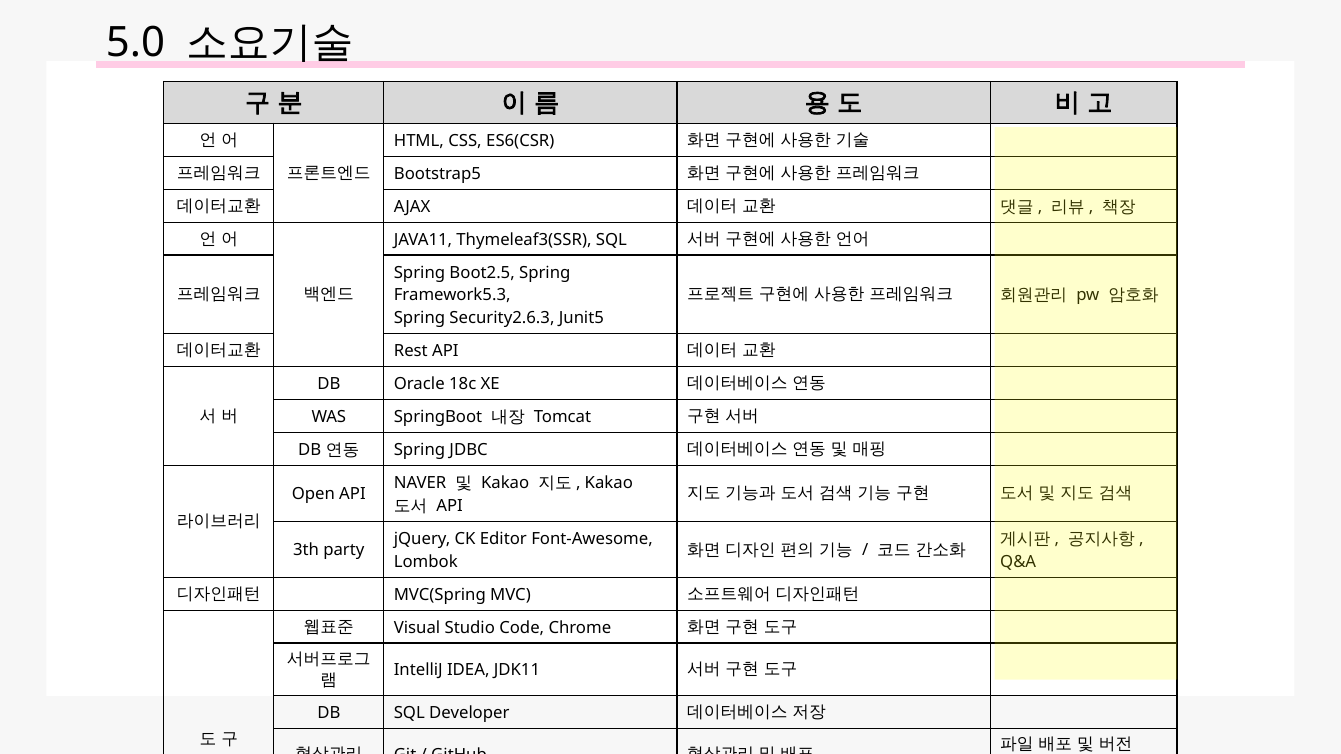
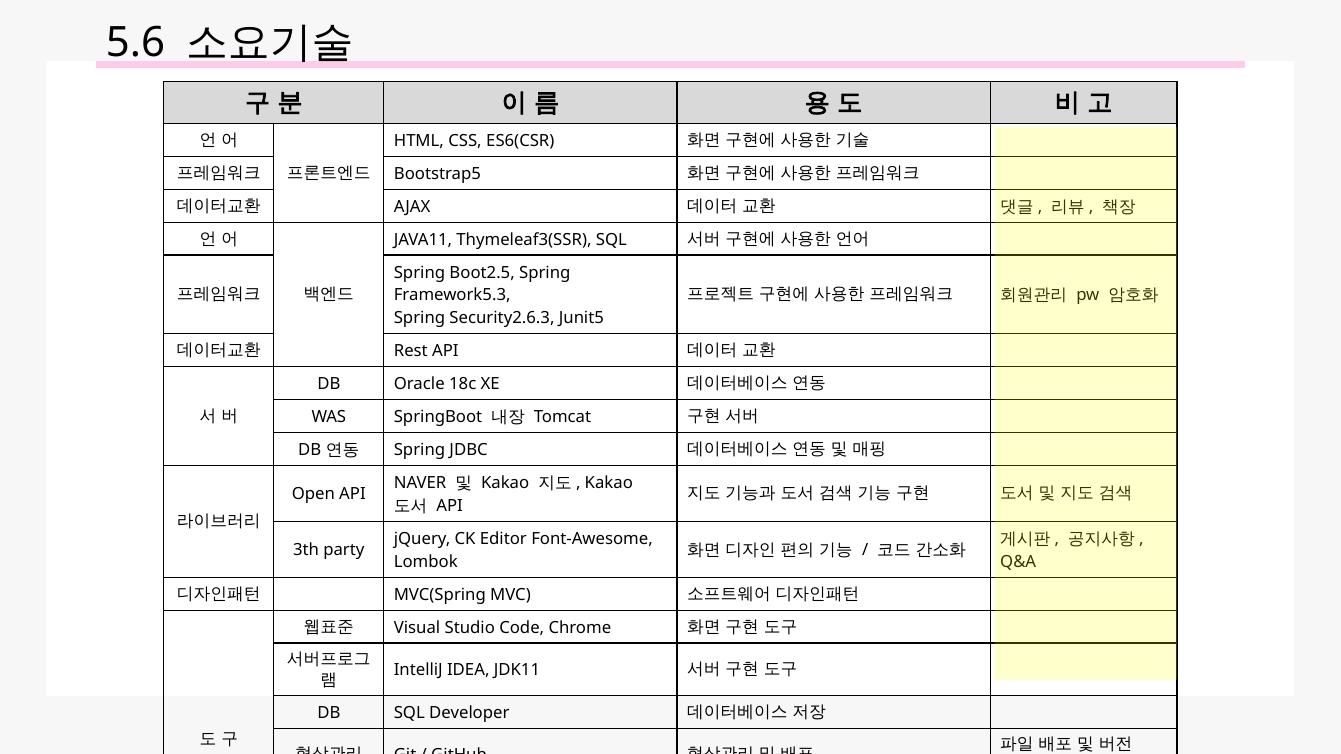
5.0: 5.0 -> 5.6
